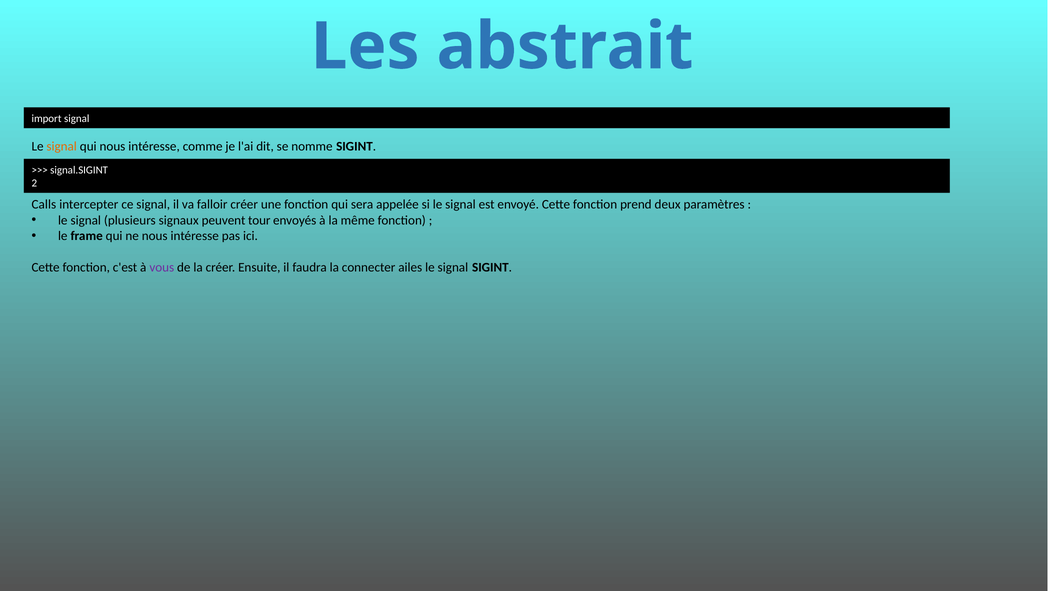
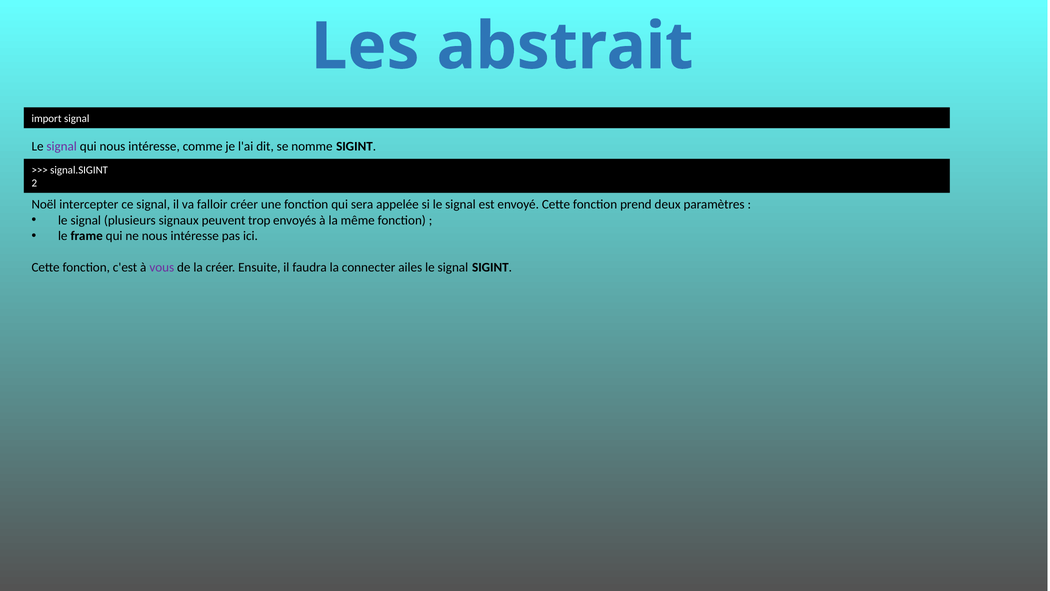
signal at (62, 146) colour: orange -> purple
Calls: Calls -> Noël
tour: tour -> trop
